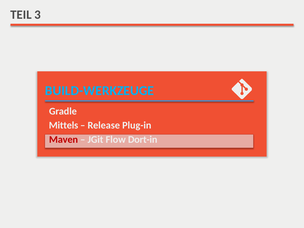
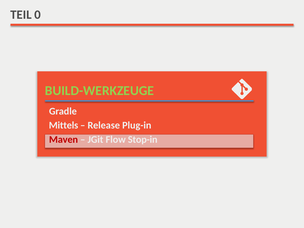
3: 3 -> 0
BUILD-WERKZEUGE colour: light blue -> light green
Dort-in: Dort-in -> Stop-in
